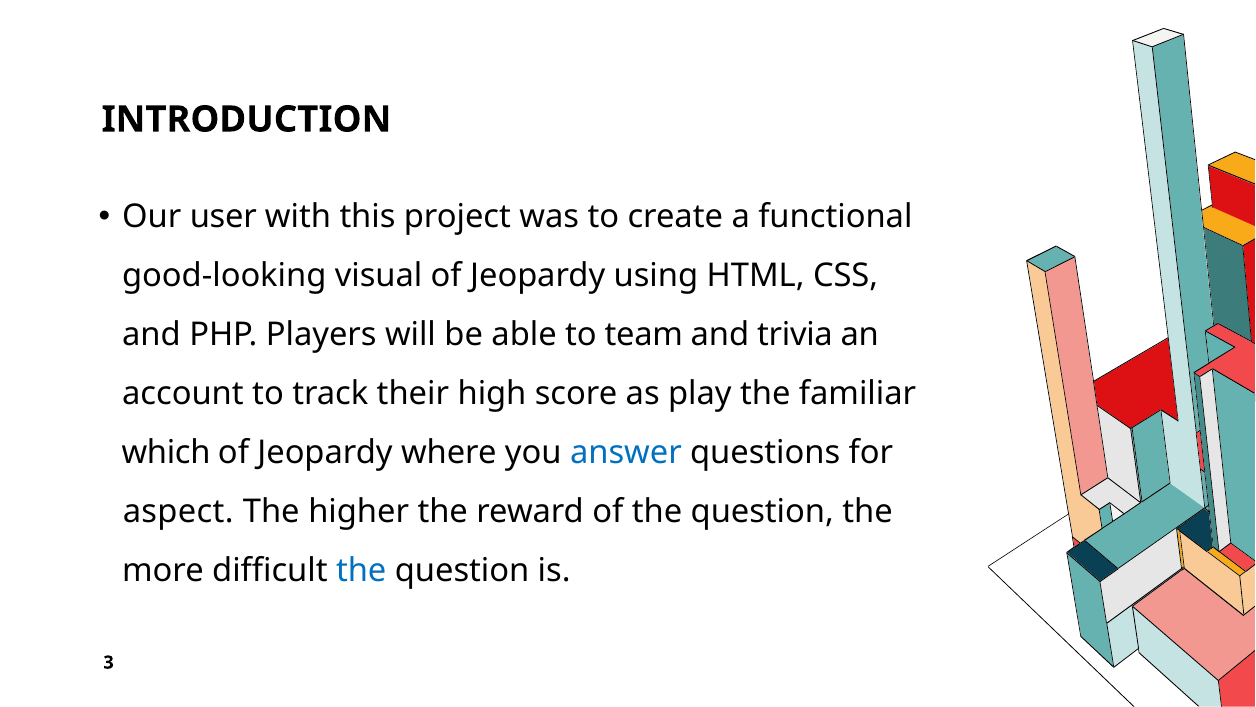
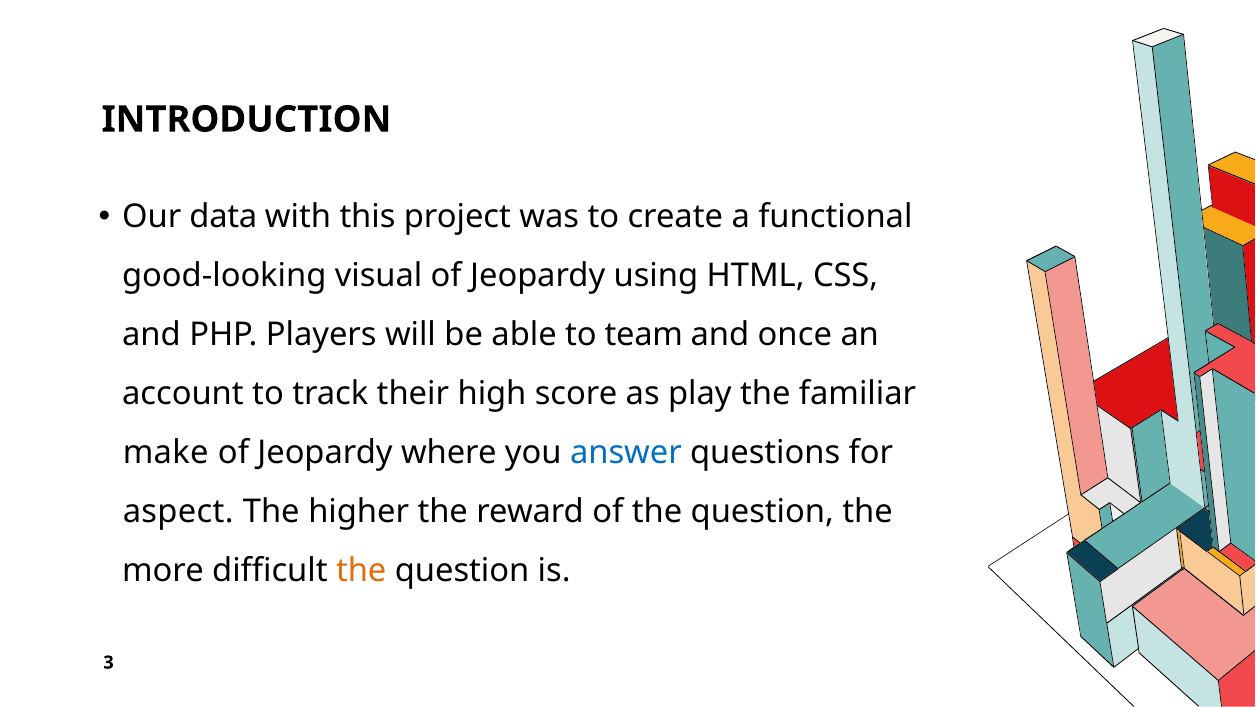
user: user -> data
trivia: trivia -> once
which: which -> make
the at (361, 570) colour: blue -> orange
